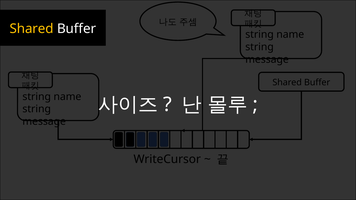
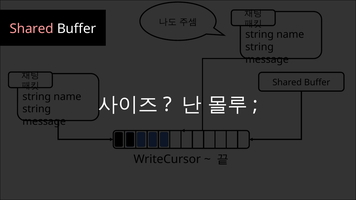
Shared at (32, 29) colour: yellow -> pink
